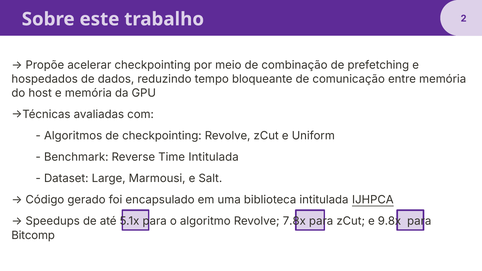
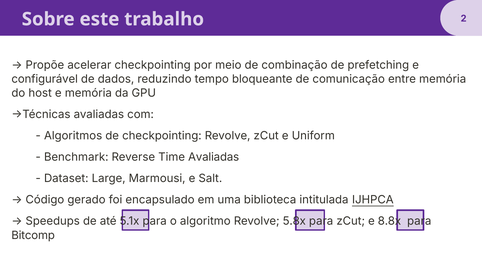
hospedados: hospedados -> configurável
Time Intitulada: Intitulada -> Avaliadas
7.8x: 7.8x -> 5.8x
9.8x: 9.8x -> 8.8x
